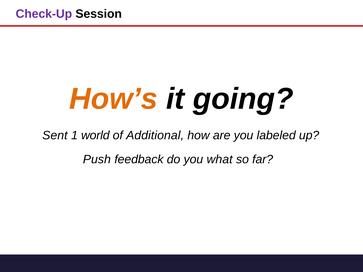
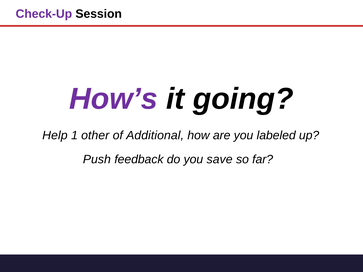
How’s colour: orange -> purple
Sent: Sent -> Help
world: world -> other
what: what -> save
